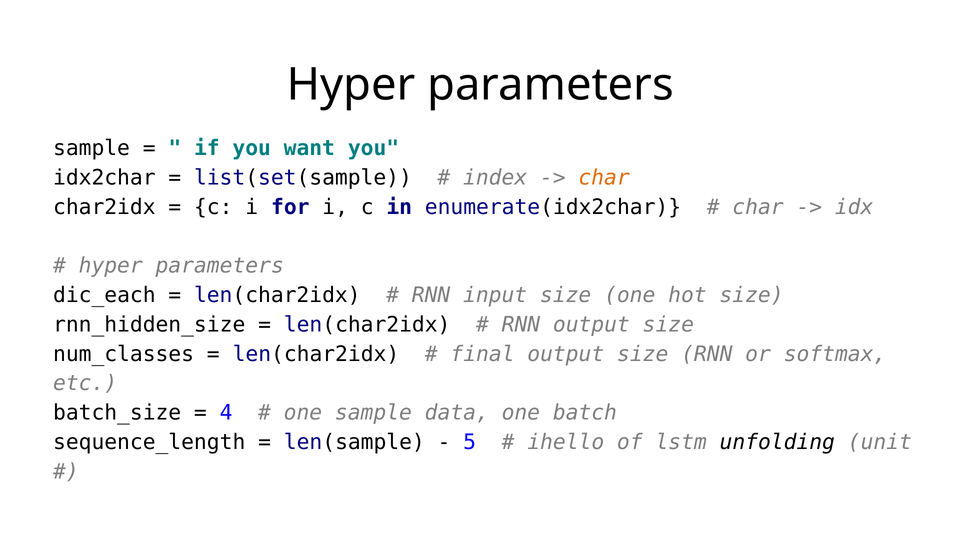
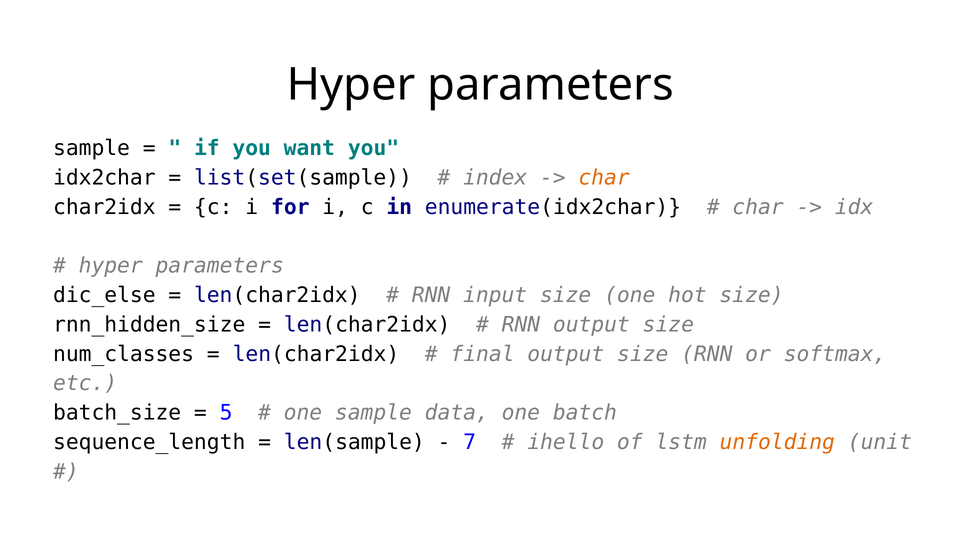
dic_each: dic_each -> dic_else
4: 4 -> 5
5: 5 -> 7
unfolding colour: black -> orange
